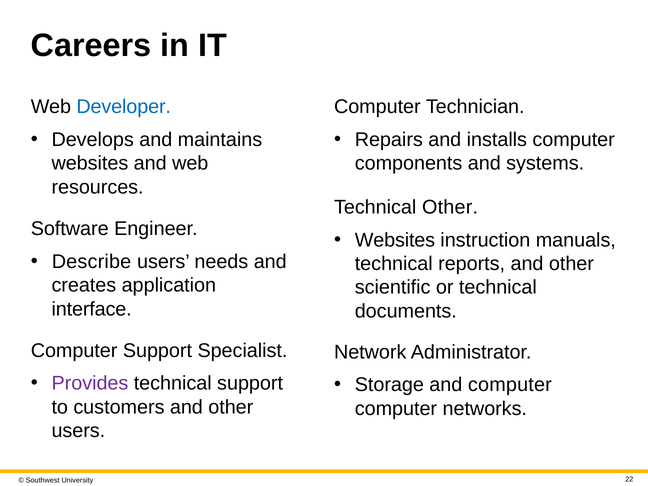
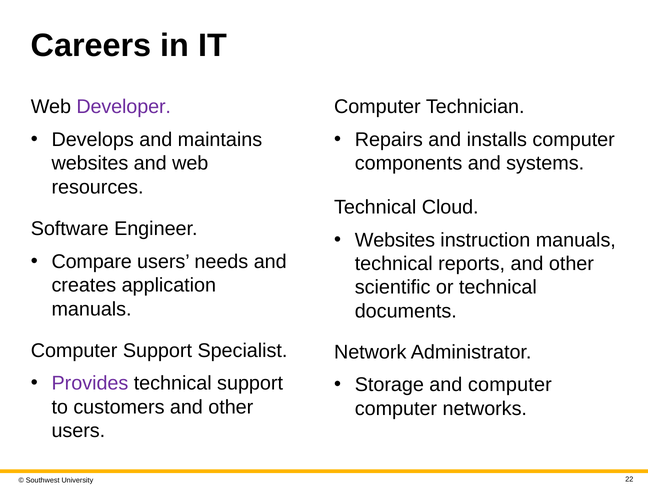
Developer colour: blue -> purple
Technical Other: Other -> Cloud
Describe: Describe -> Compare
interface at (92, 309): interface -> manuals
